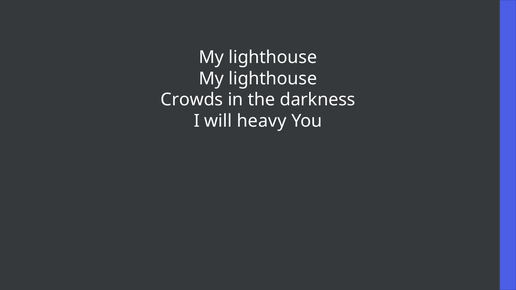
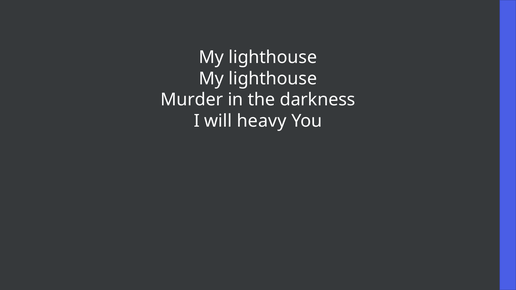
Crowds: Crowds -> Murder
